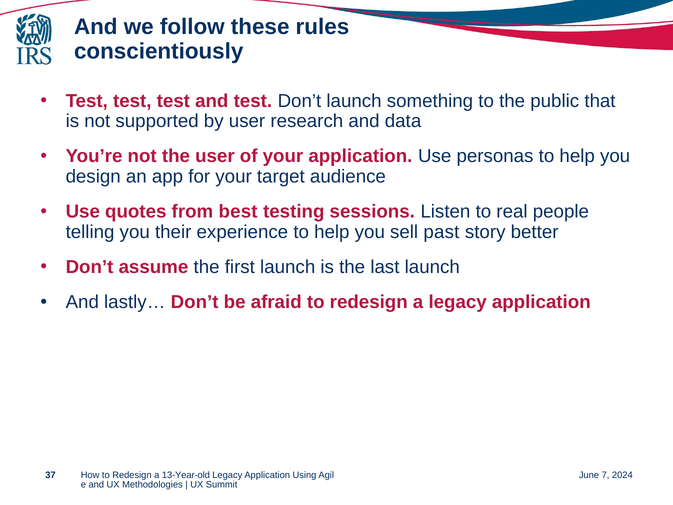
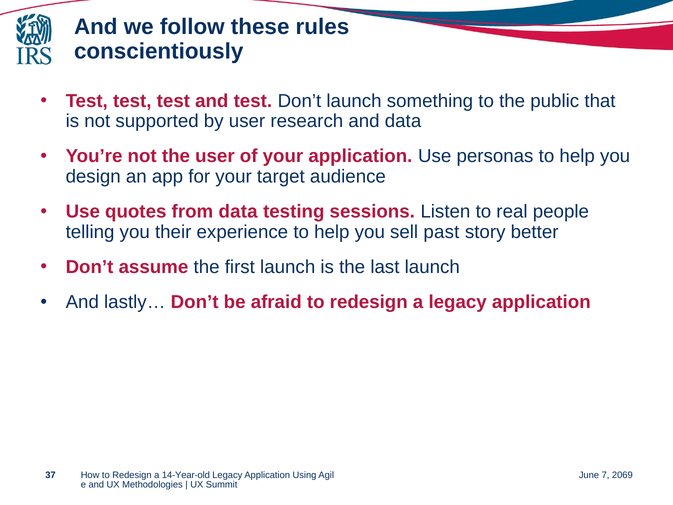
from best: best -> data
13-Year-old: 13-Year-old -> 14-Year-old
2024: 2024 -> 2069
